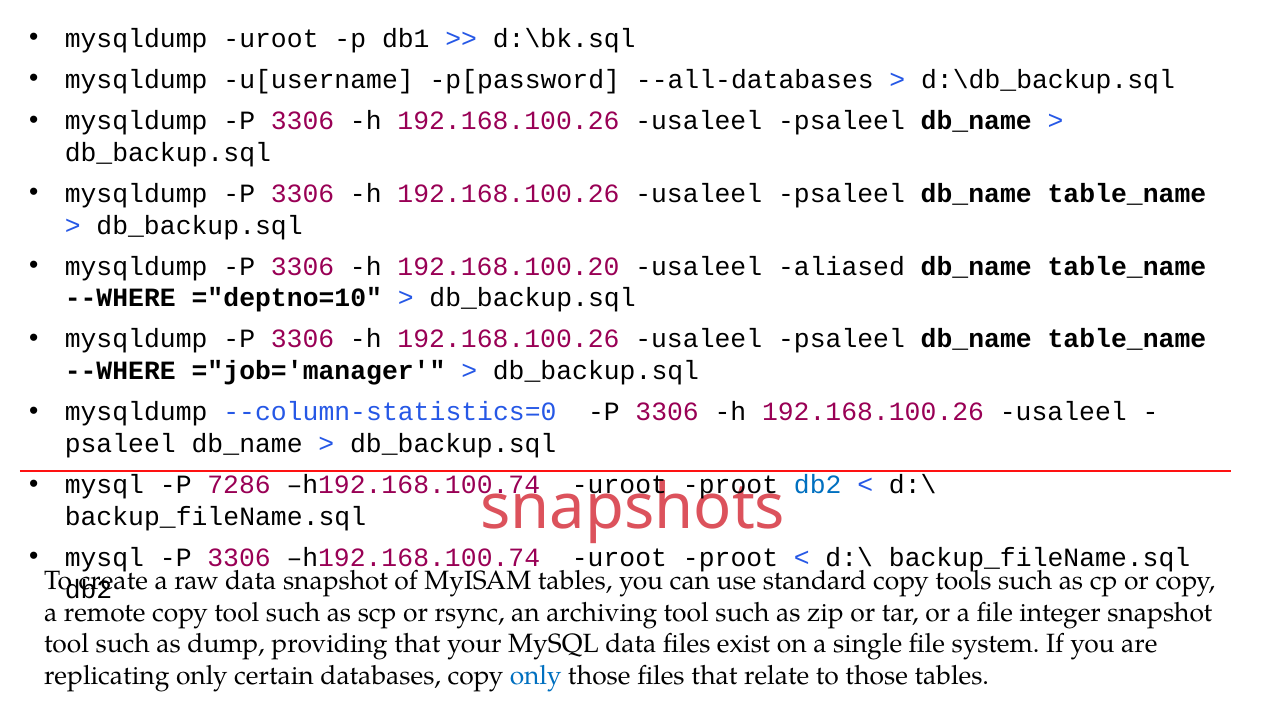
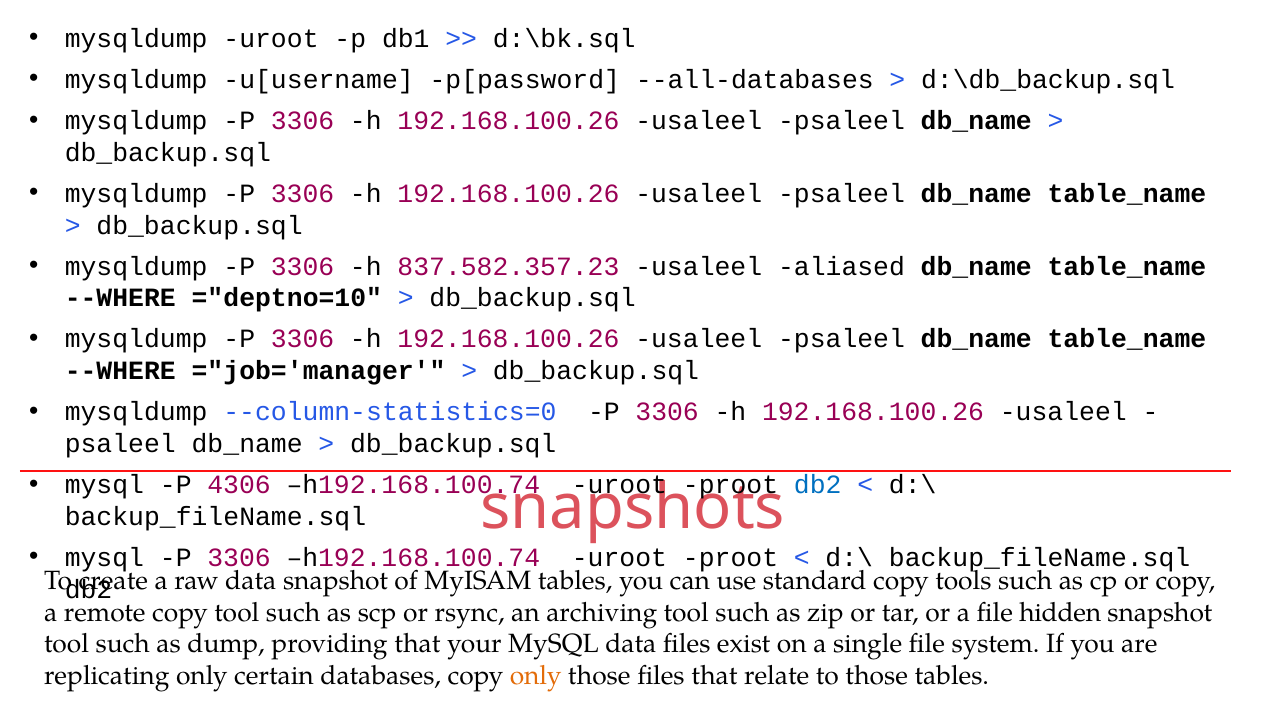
192.168.100.20: 192.168.100.20 -> 837.582.357.23
7286: 7286 -> 4306
integer: integer -> hidden
only at (536, 676) colour: blue -> orange
